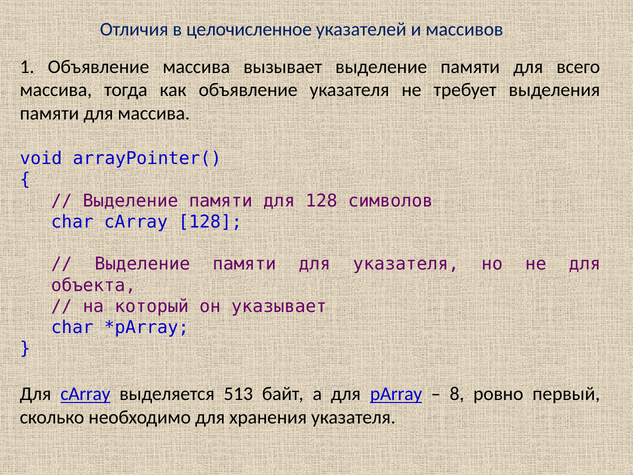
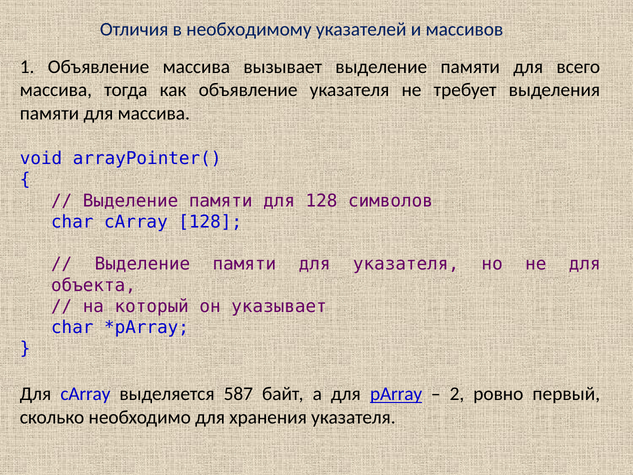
целочисленное: целочисленное -> необходимому
cArray at (85, 394) underline: present -> none
513: 513 -> 587
8: 8 -> 2
